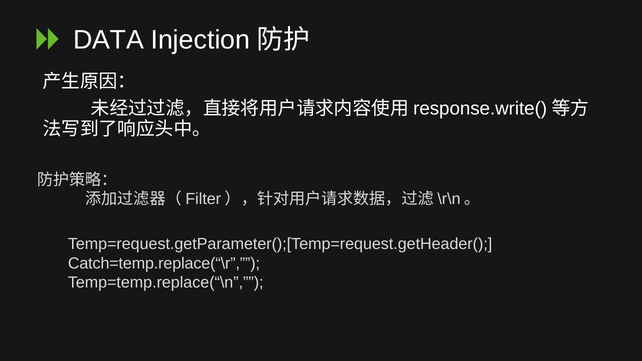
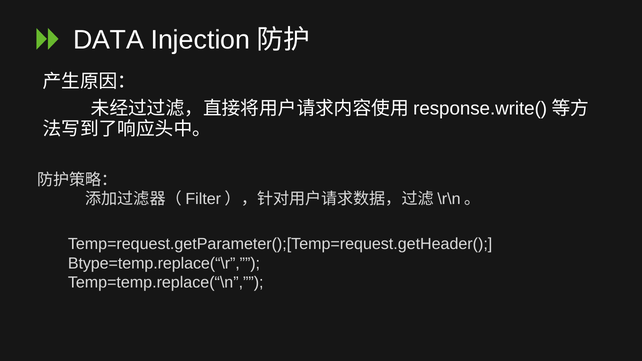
Catch=temp.replace(“\r: Catch=temp.replace(“\r -> Btype=temp.replace(“\r
